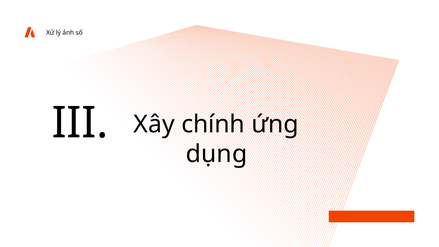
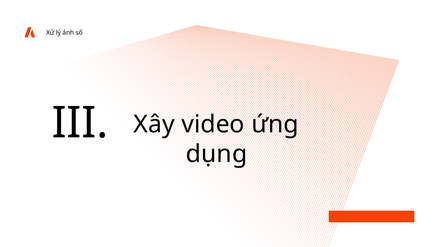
chính: chính -> video
